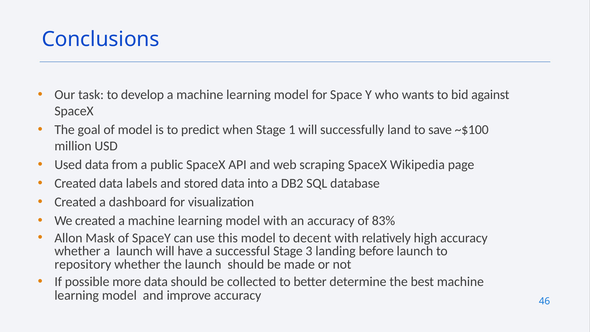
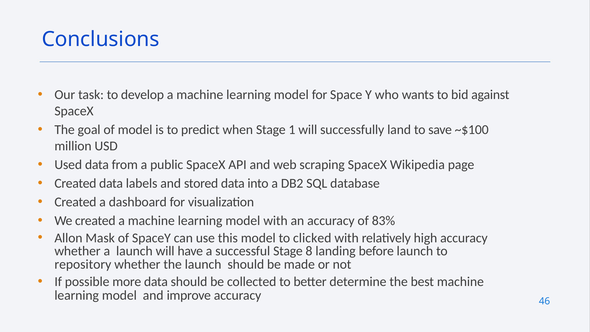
decent: decent -> clicked
3: 3 -> 8
